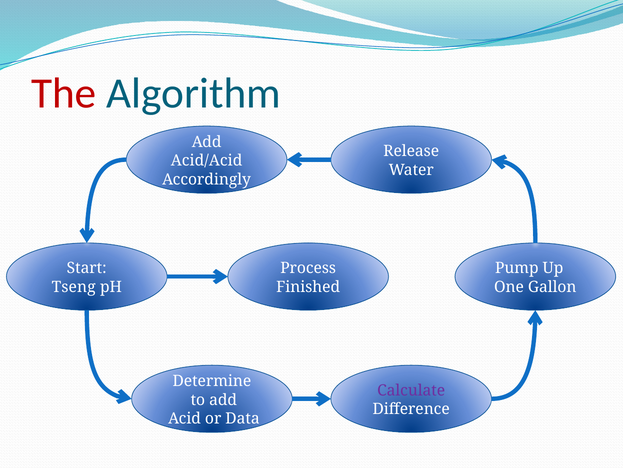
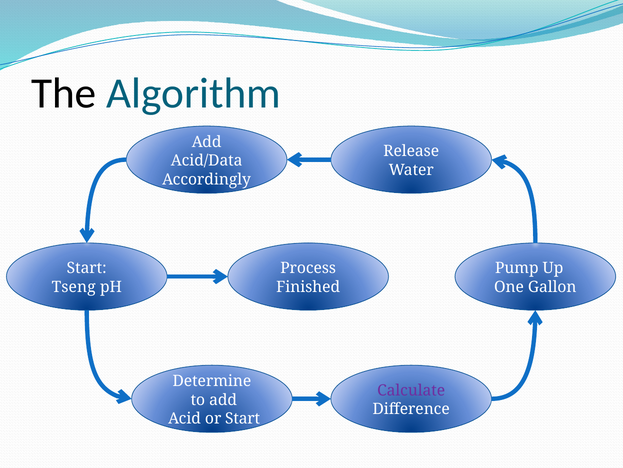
The colour: red -> black
Acid/Acid: Acid/Acid -> Acid/Data
or Data: Data -> Start
